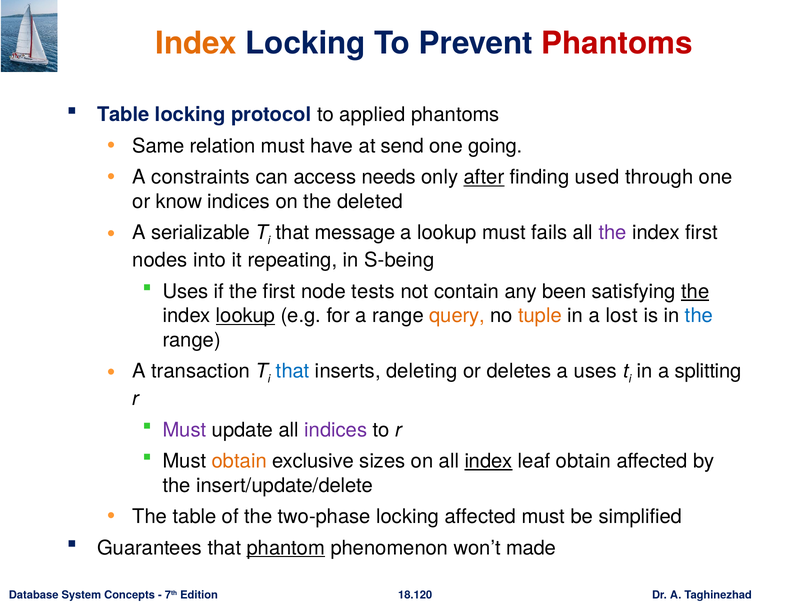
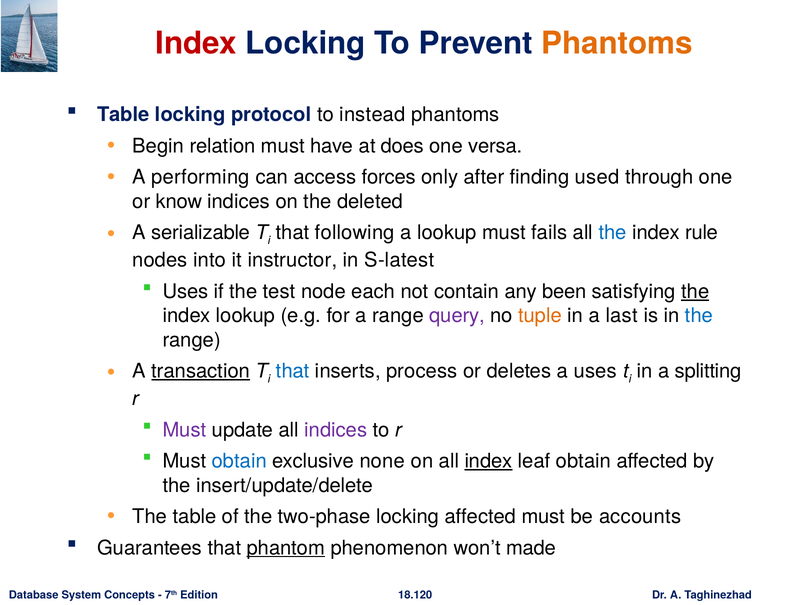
Index at (196, 43) colour: orange -> red
Phantoms at (617, 43) colour: red -> orange
applied: applied -> instead
Same: Same -> Begin
send: send -> does
going: going -> versa
constraints: constraints -> performing
needs: needs -> forces
after underline: present -> none
message: message -> following
the at (613, 233) colour: purple -> blue
index first: first -> rule
repeating: repeating -> instructor
S-being: S-being -> S-latest
the first: first -> test
tests: tests -> each
lookup at (246, 316) underline: present -> none
query colour: orange -> purple
lost: lost -> last
transaction underline: none -> present
deleting: deleting -> process
obtain at (239, 461) colour: orange -> blue
sizes: sizes -> none
simplified: simplified -> accounts
